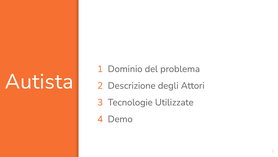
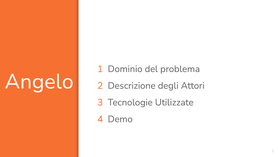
Autista: Autista -> Angelo
